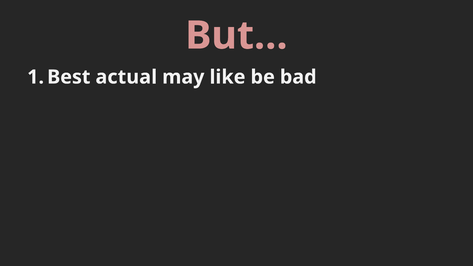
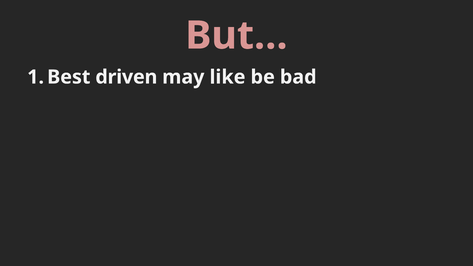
actual: actual -> driven
